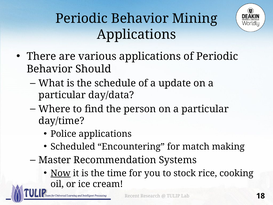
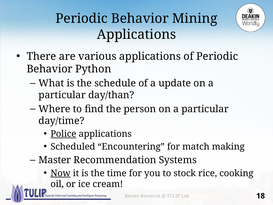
Should: Should -> Python
day/data: day/data -> day/than
Police underline: none -> present
